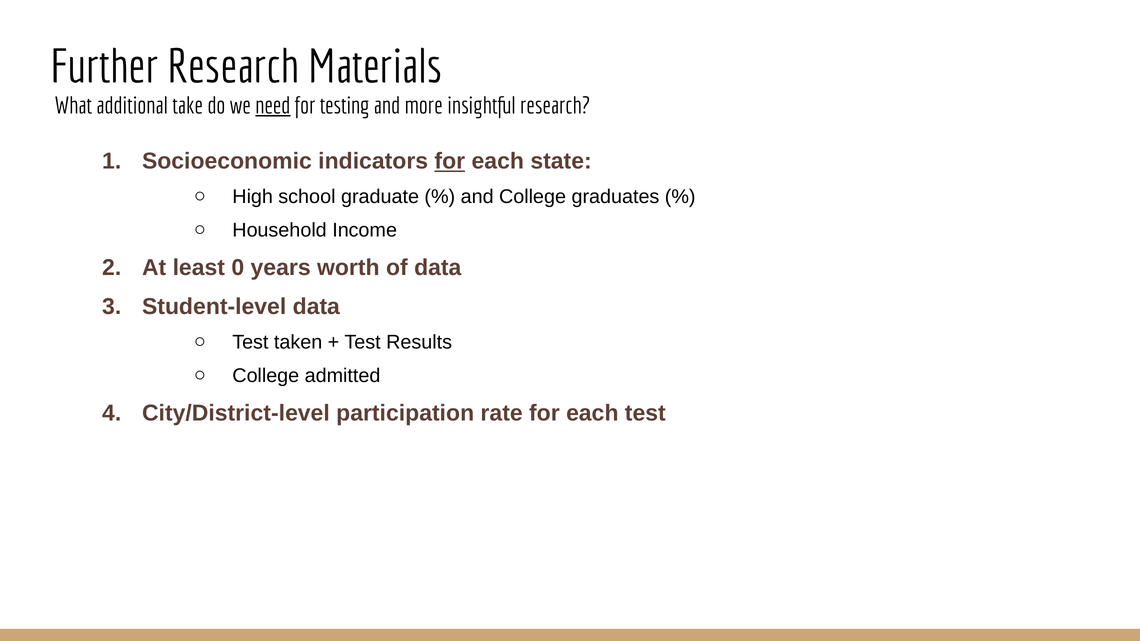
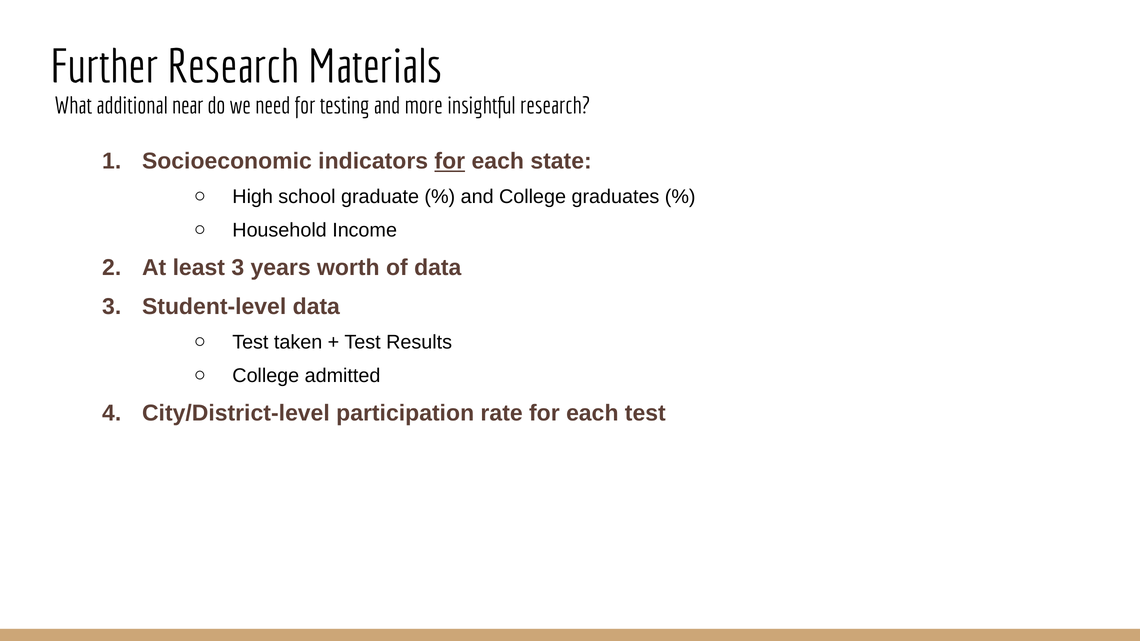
take: take -> near
need underline: present -> none
least 0: 0 -> 3
